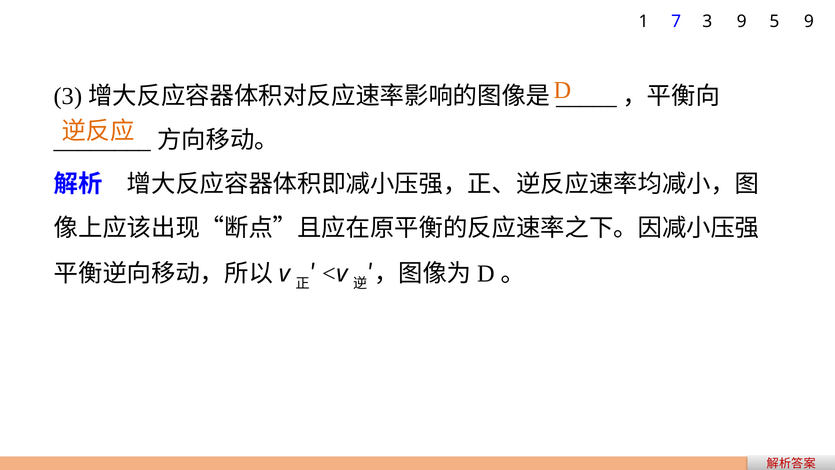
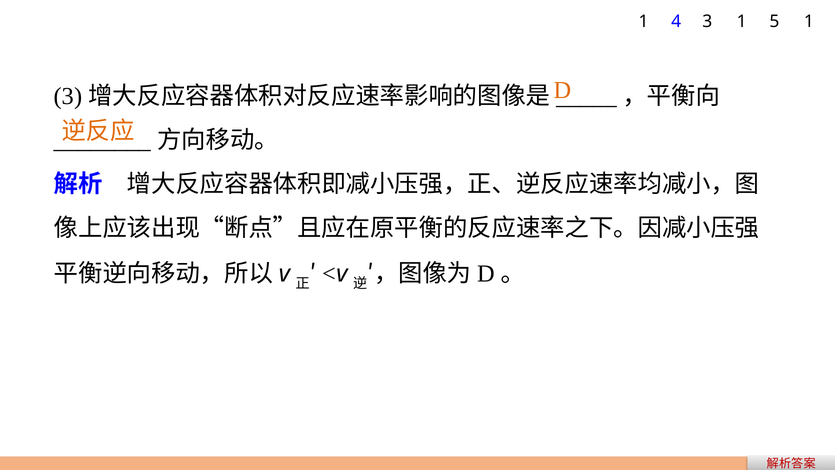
7: 7 -> 4
3 9: 9 -> 1
5 9: 9 -> 1
